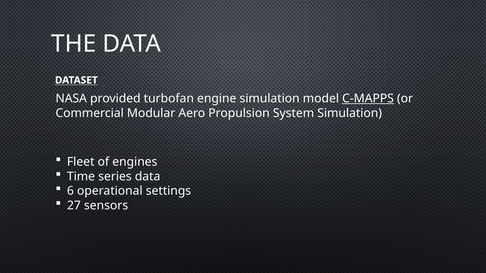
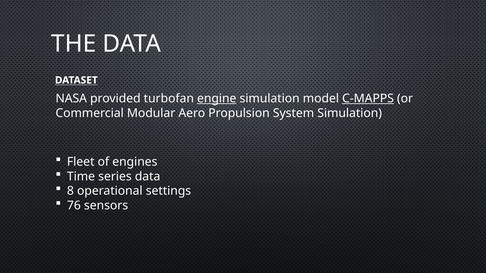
engine underline: none -> present
6: 6 -> 8
27: 27 -> 76
